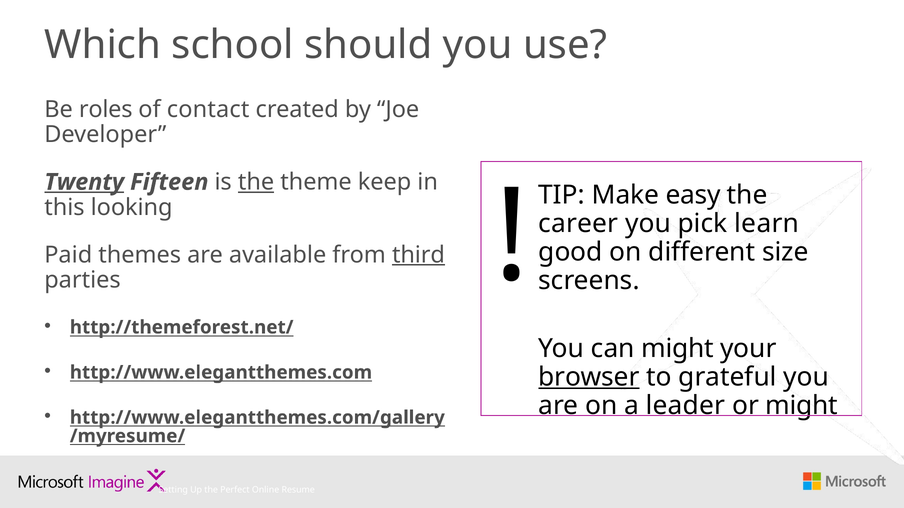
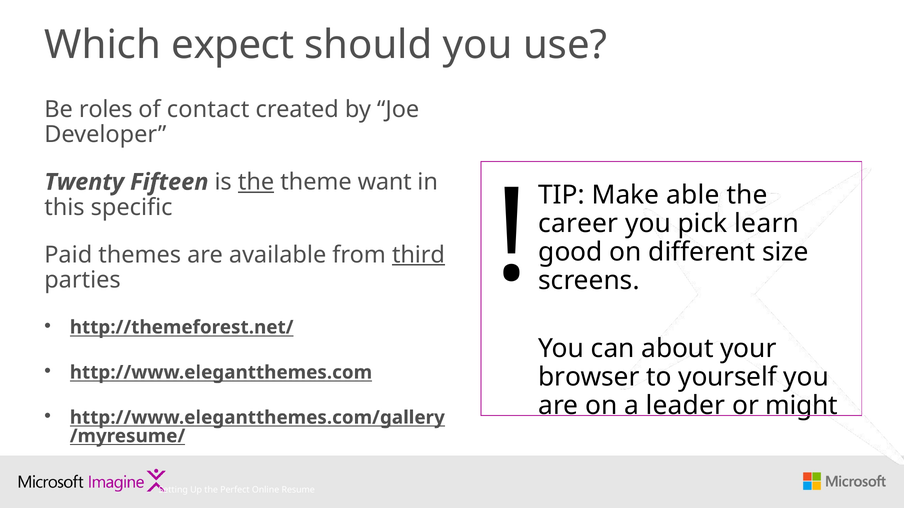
school: school -> expect
Twenty underline: present -> none
keep: keep -> want
easy: easy -> able
looking: looking -> specific
can might: might -> about
browser underline: present -> none
grateful: grateful -> yourself
